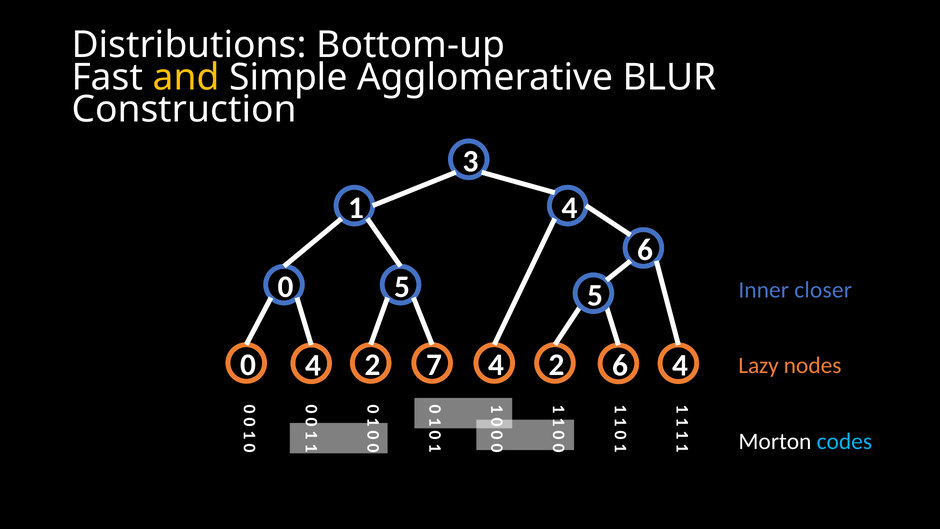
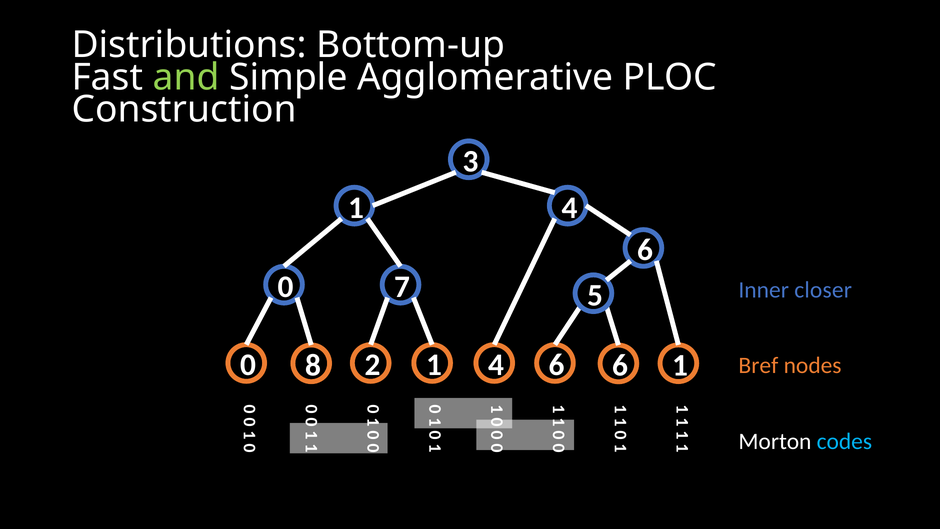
and colour: yellow -> light green
BLUR: BLUR -> PLOC
0 5: 5 -> 7
0 4: 4 -> 8
2 7: 7 -> 1
2 at (557, 365): 2 -> 6
6 4: 4 -> 1
Lazy: Lazy -> Bref
